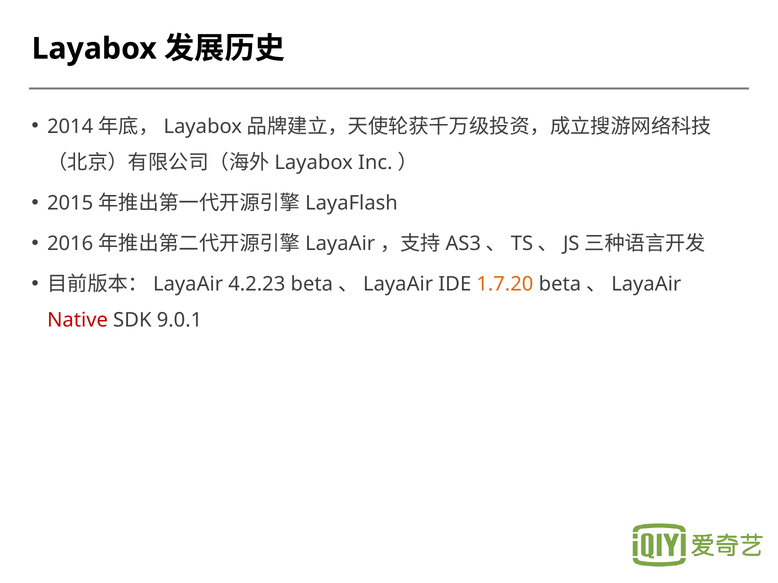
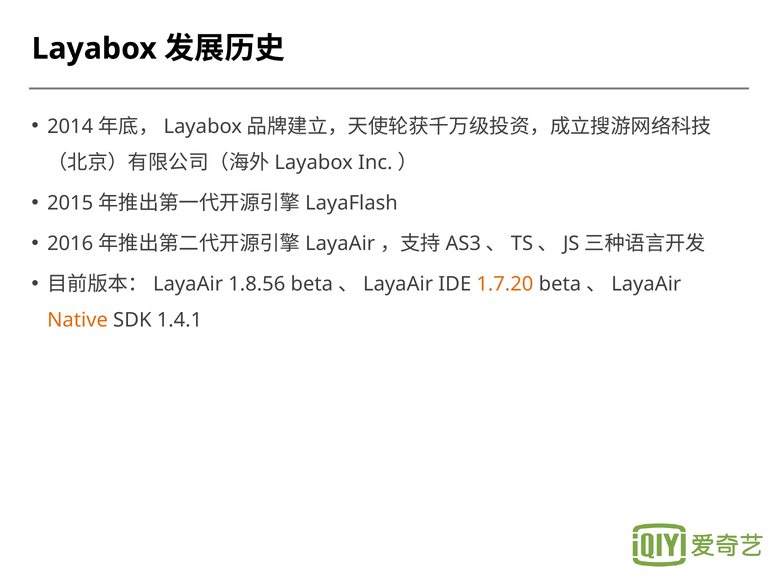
4.2.23: 4.2.23 -> 1.8.56
Native colour: red -> orange
9.0.1: 9.0.1 -> 1.4.1
